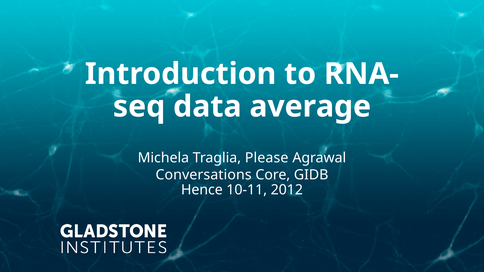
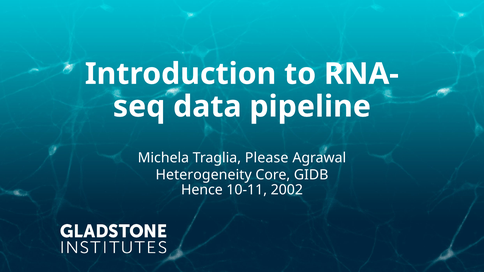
average: average -> pipeline
Conversations: Conversations -> Heterogeneity
2012: 2012 -> 2002
